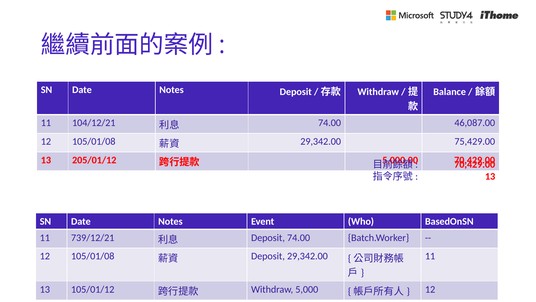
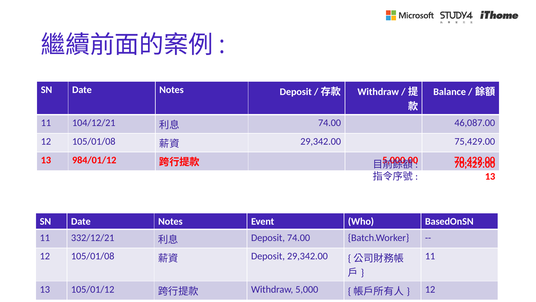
205/01/12: 205/01/12 -> 984/01/12
739/12/21: 739/12/21 -> 332/12/21
